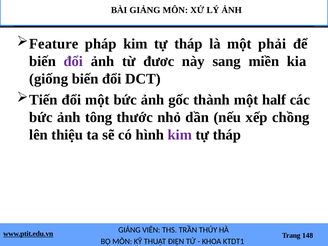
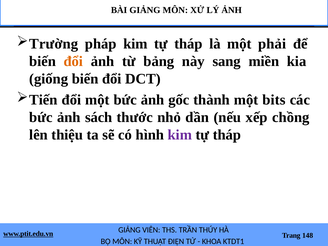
Feature: Feature -> Trường
đổi at (73, 61) colour: purple -> orange
đươc: đươc -> bảng
half: half -> bits
tông: tông -> sách
